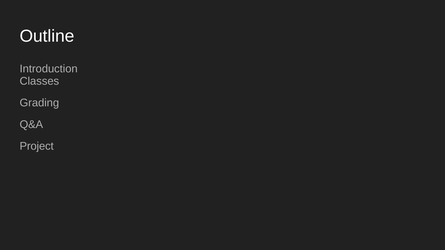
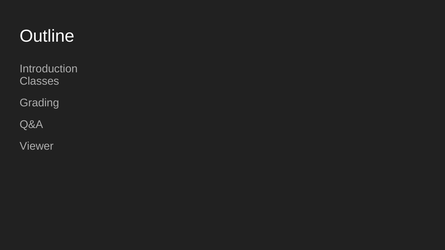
Project: Project -> Viewer
